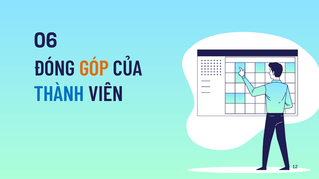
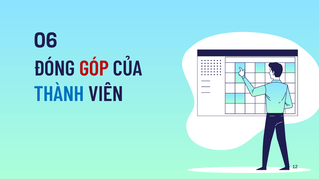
GÓP colour: orange -> red
